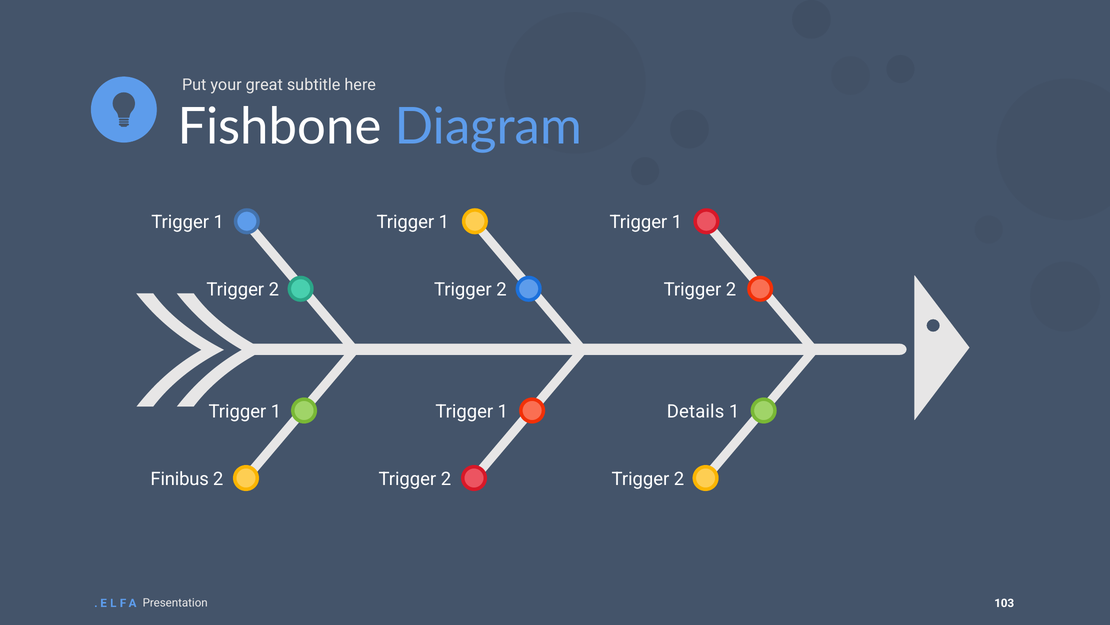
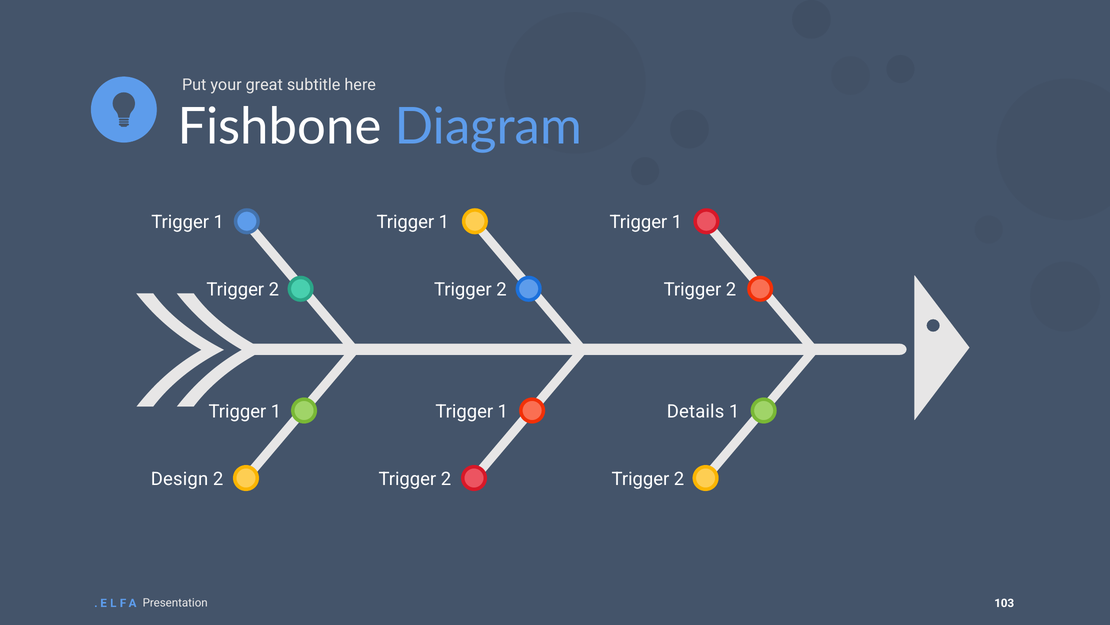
Finibus: Finibus -> Design
